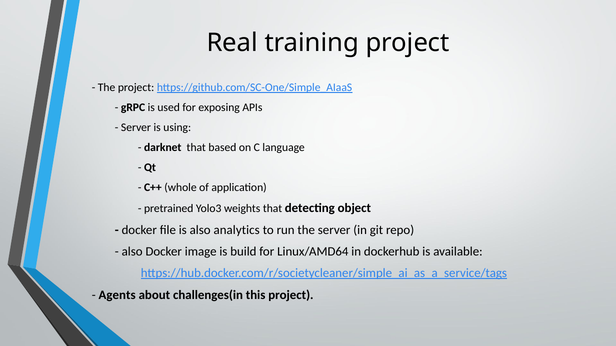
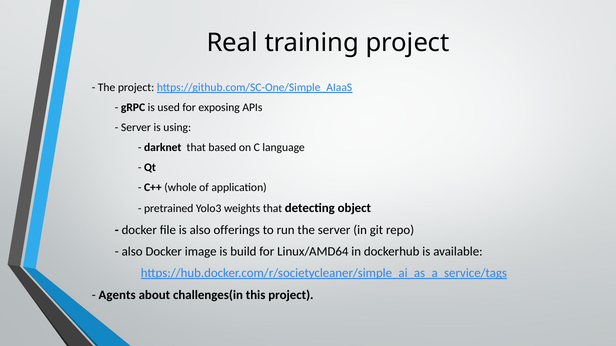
analytics: analytics -> offerings
